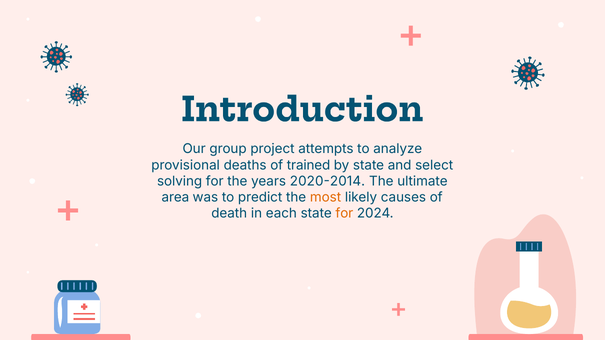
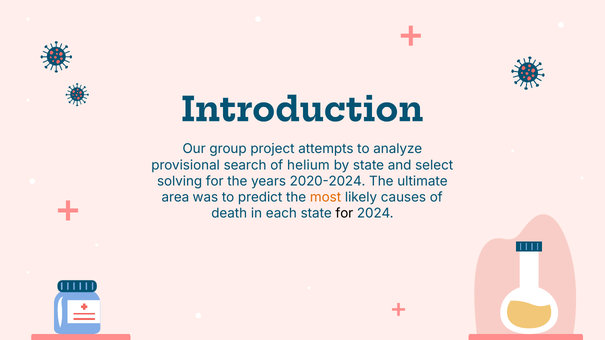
deaths: deaths -> search
trained: trained -> helium
2020-2014: 2020-2014 -> 2020-2024
for at (344, 214) colour: orange -> black
